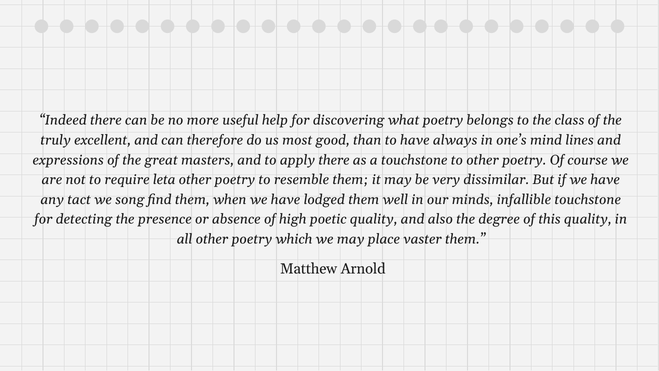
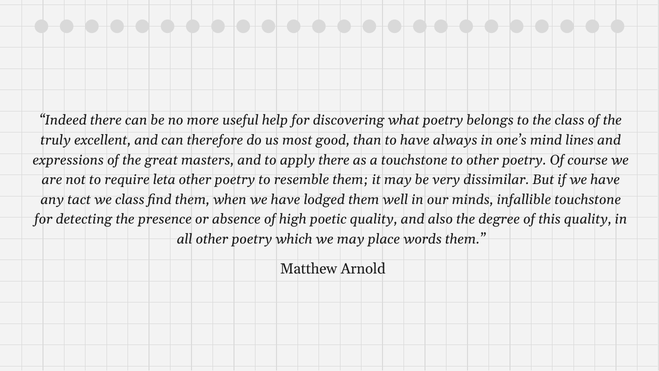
we song: song -> class
vaster: vaster -> words
